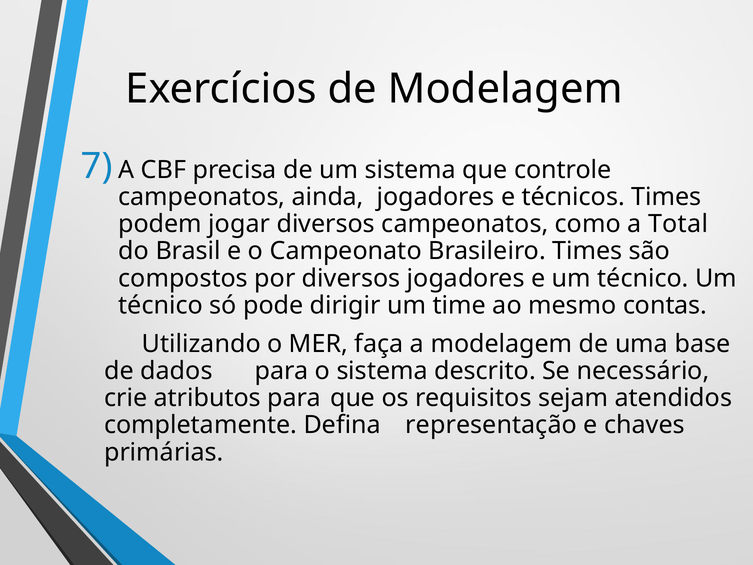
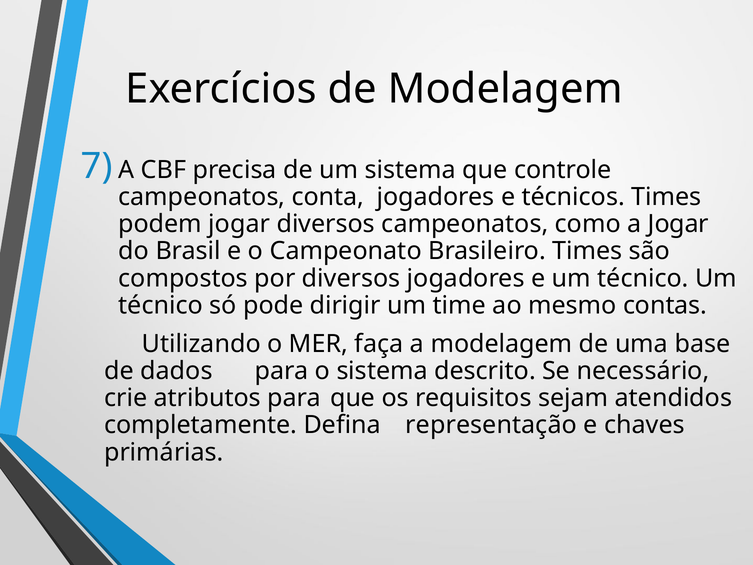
ainda: ainda -> conta
a Total: Total -> Jogar
